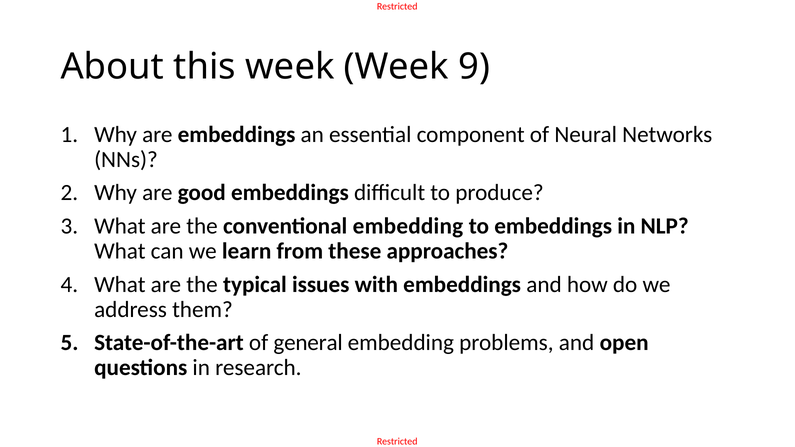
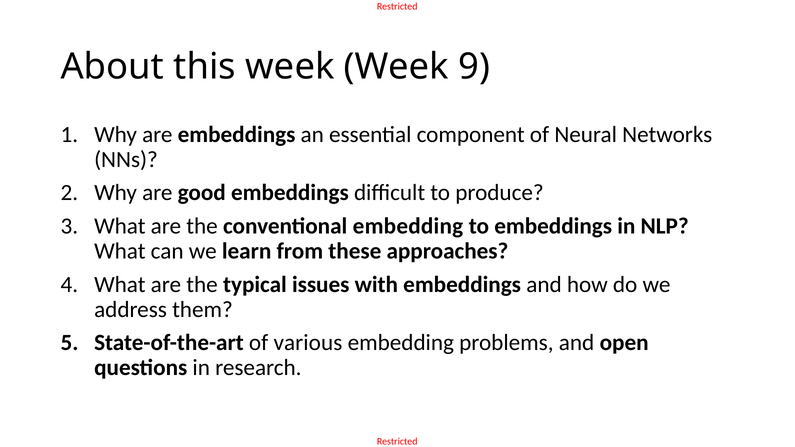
general: general -> various
